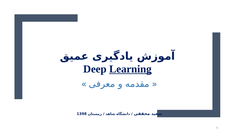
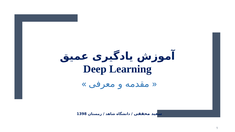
Learning underline: present -> none
